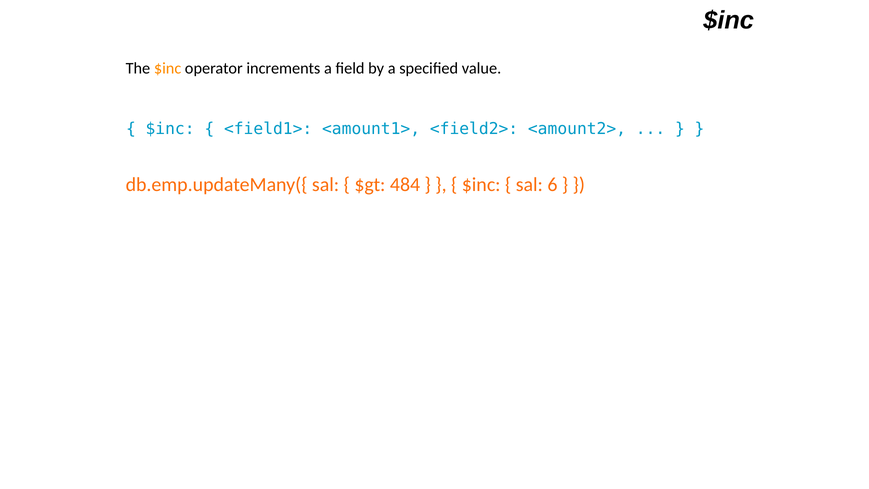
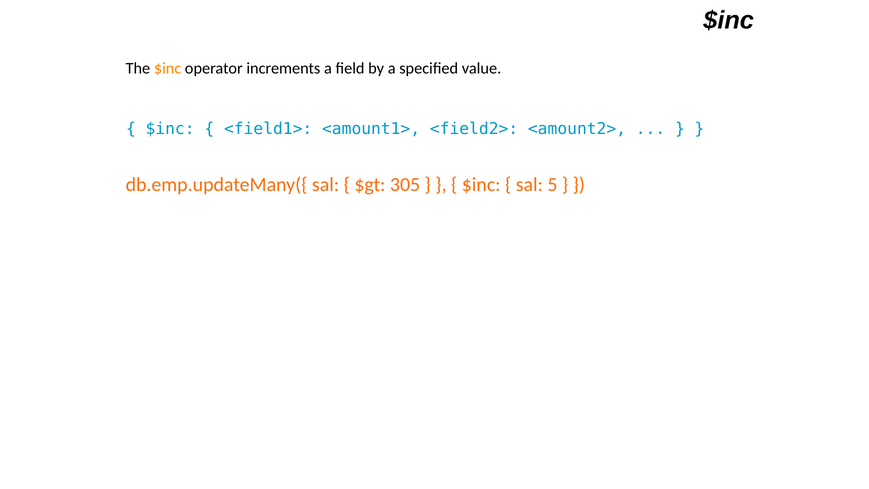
484: 484 -> 305
6: 6 -> 5
